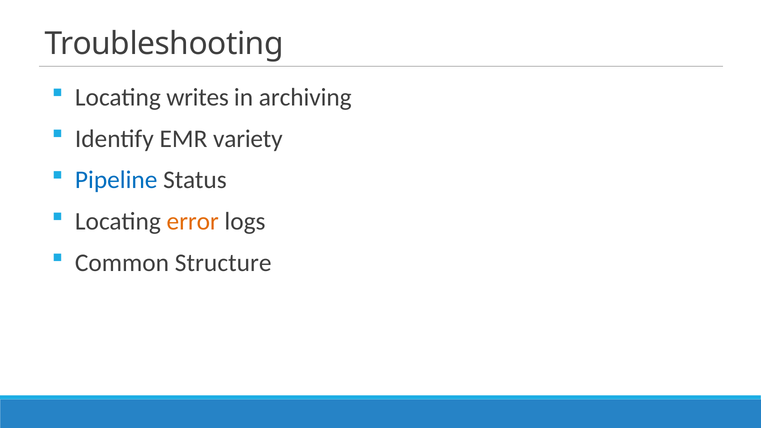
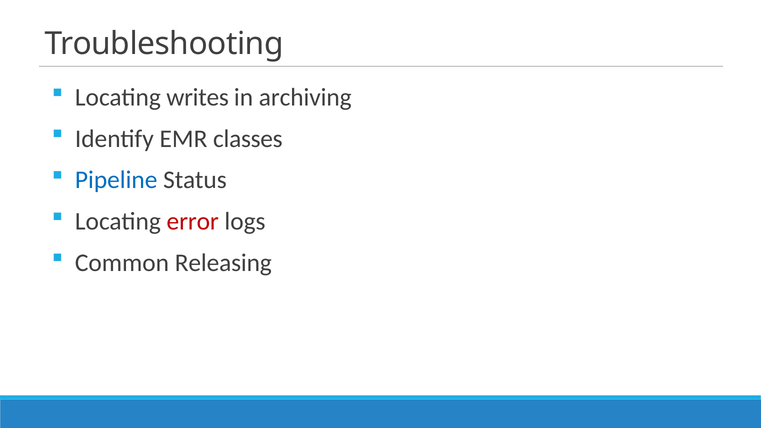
variety: variety -> classes
error colour: orange -> red
Structure: Structure -> Releasing
